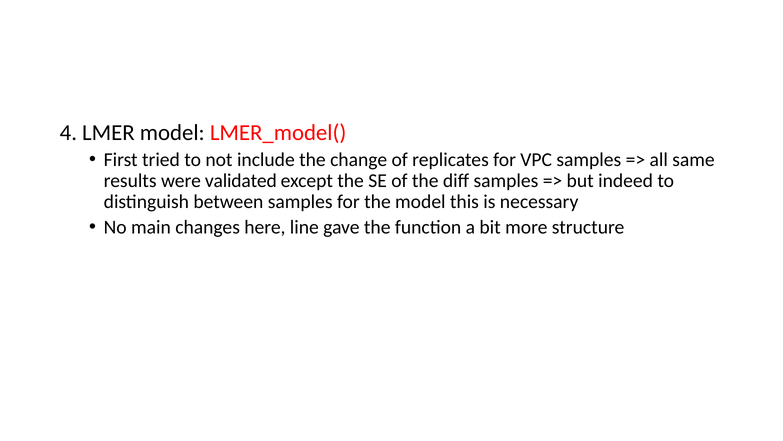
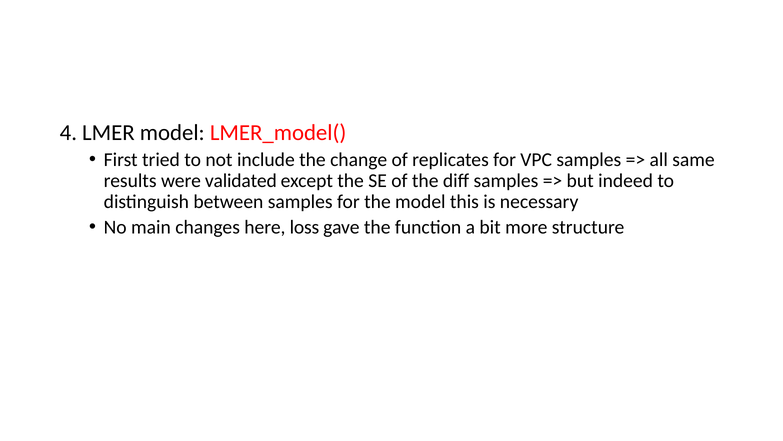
line: line -> loss
